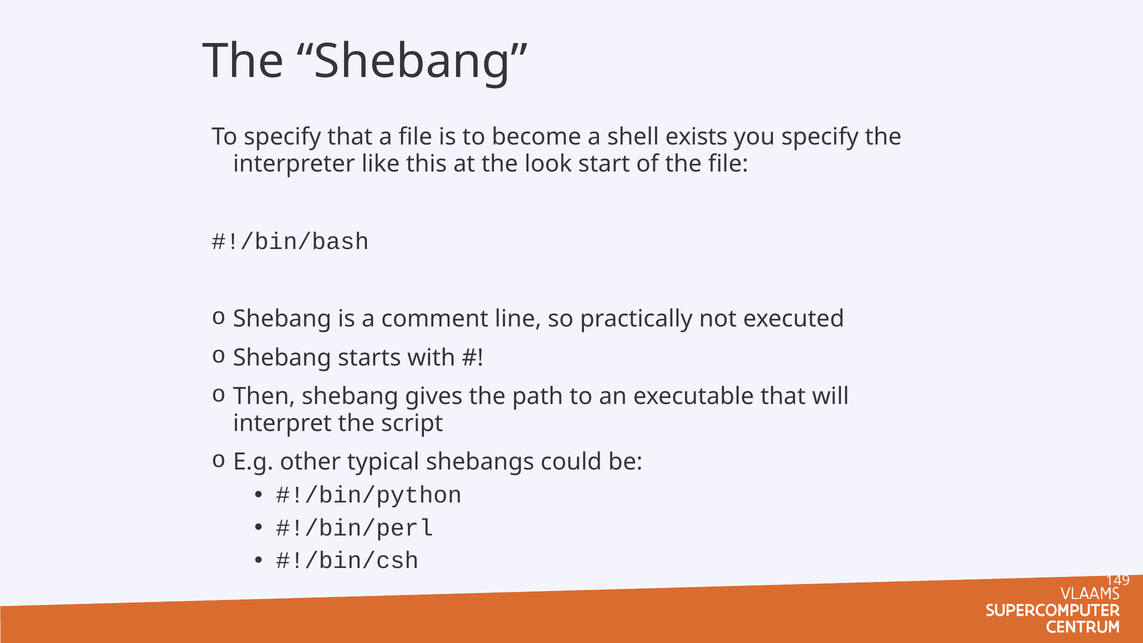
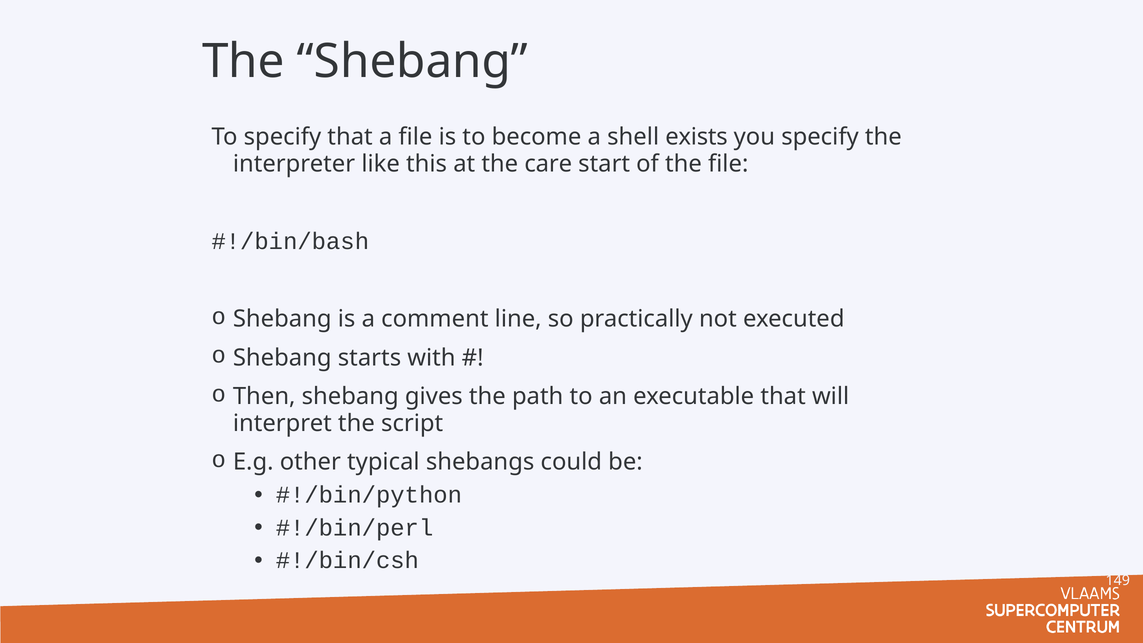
look: look -> care
